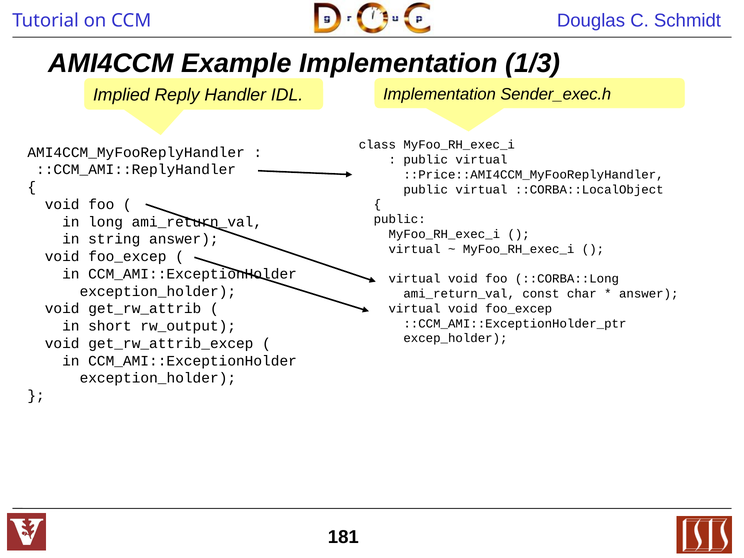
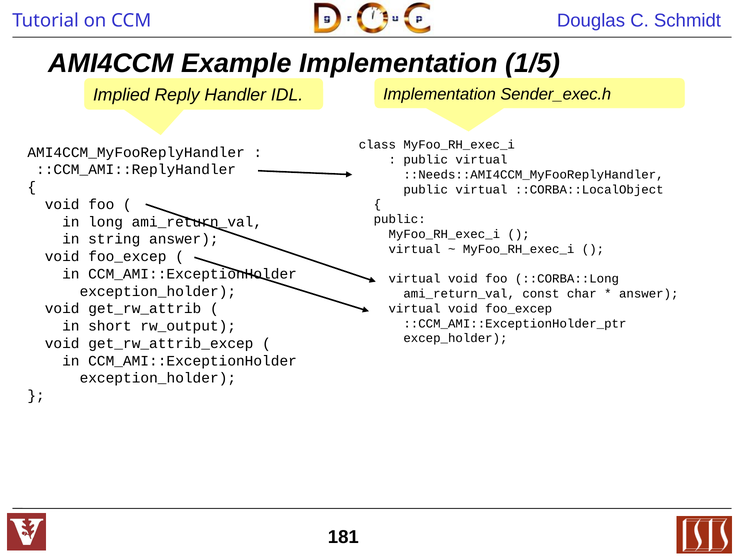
1/3: 1/3 -> 1/5
::Price::AMI4CCM_MyFooReplyHandler: ::Price::AMI4CCM_MyFooReplyHandler -> ::Needs::AMI4CCM_MyFooReplyHandler
